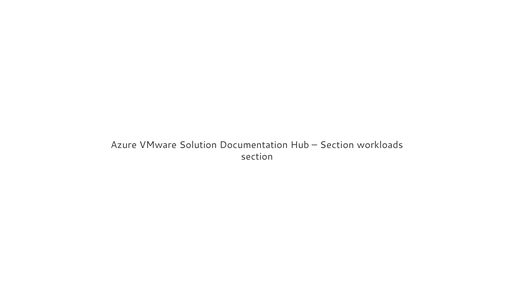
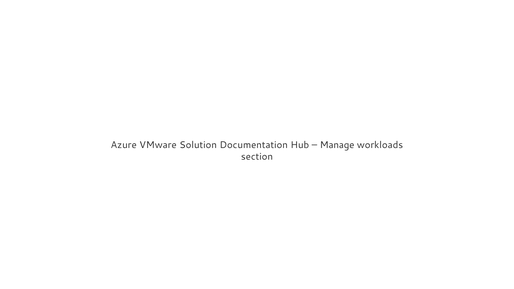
Section at (337, 145): Section -> Manage
